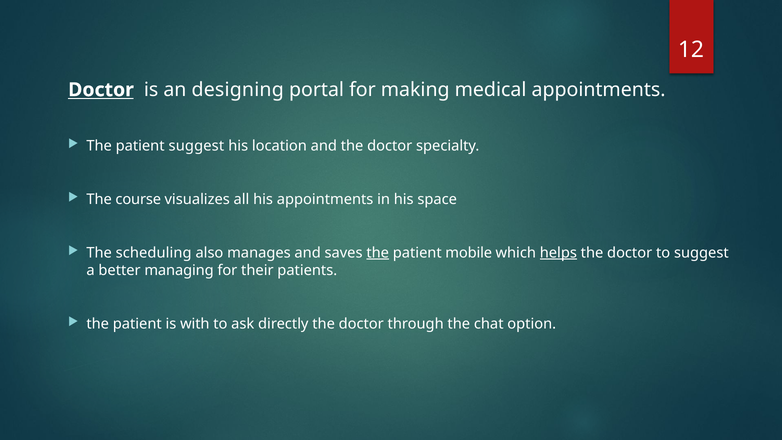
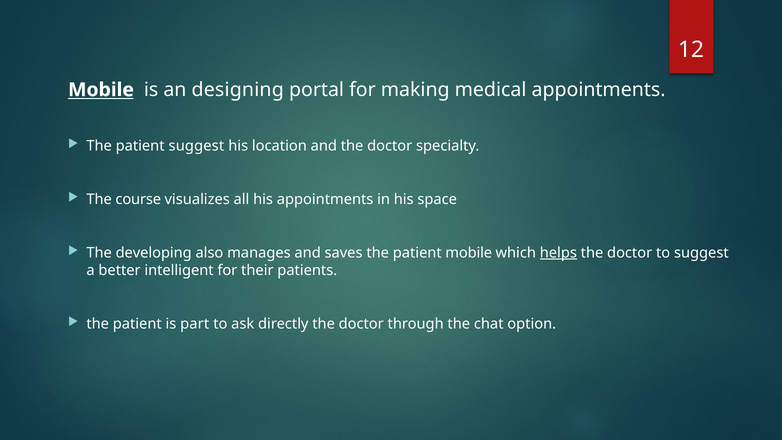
Doctor at (101, 90): Doctor -> Mobile
scheduling: scheduling -> developing
the at (378, 253) underline: present -> none
managing: managing -> intelligent
with: with -> part
